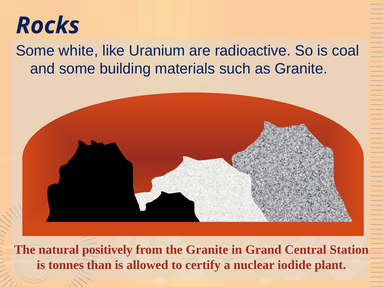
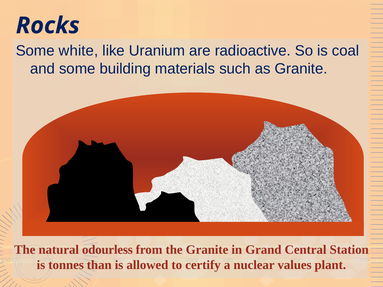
positively: positively -> odourless
iodide: iodide -> values
